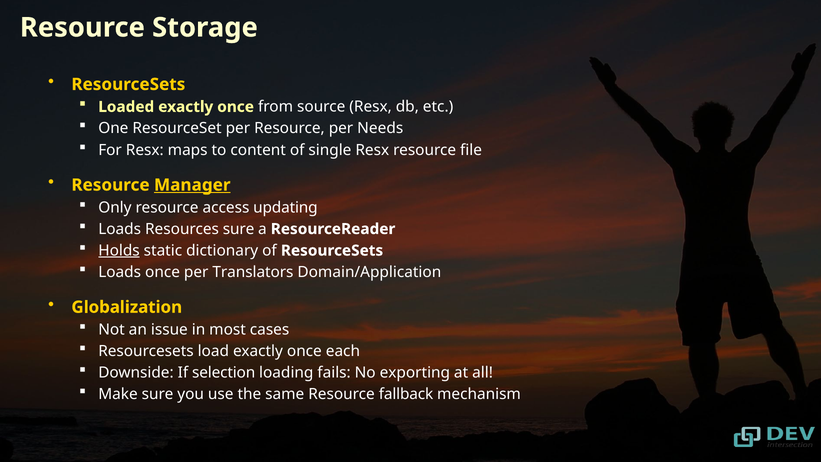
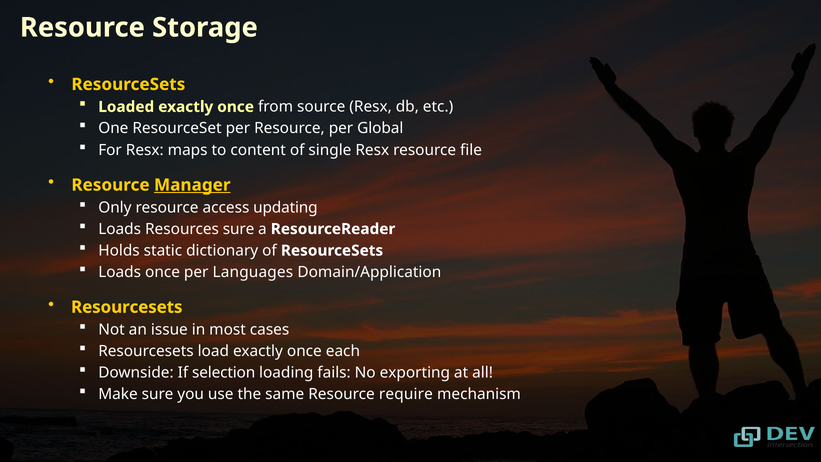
Needs: Needs -> Global
Holds underline: present -> none
Translators: Translators -> Languages
Globalization at (127, 307): Globalization -> Resourcesets
fallback: fallback -> require
